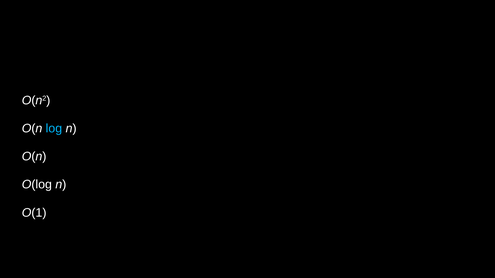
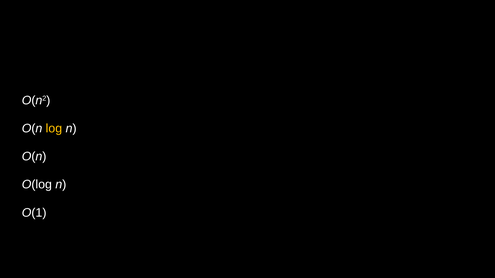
log colour: light blue -> yellow
